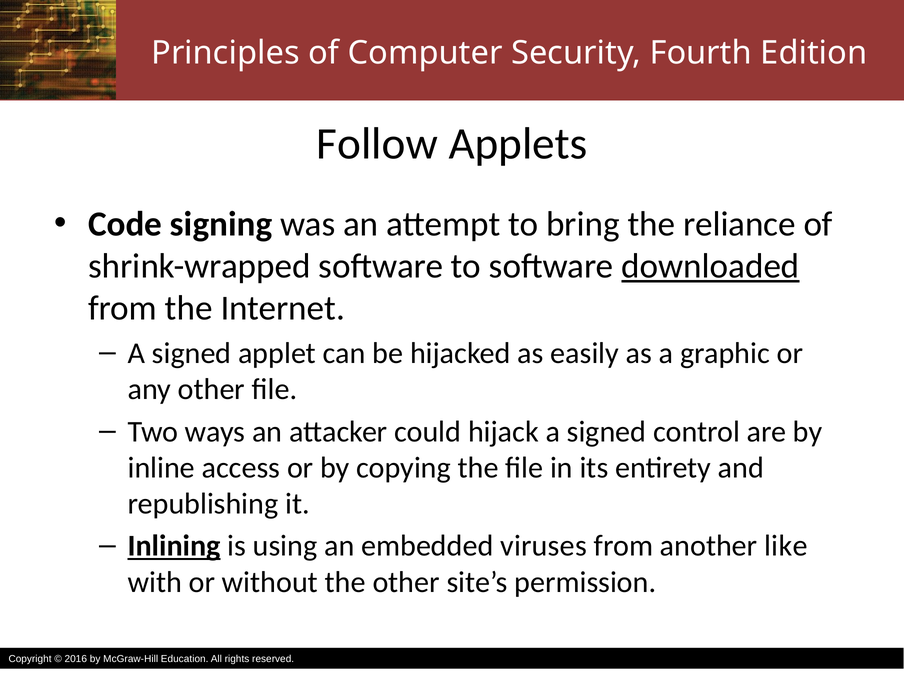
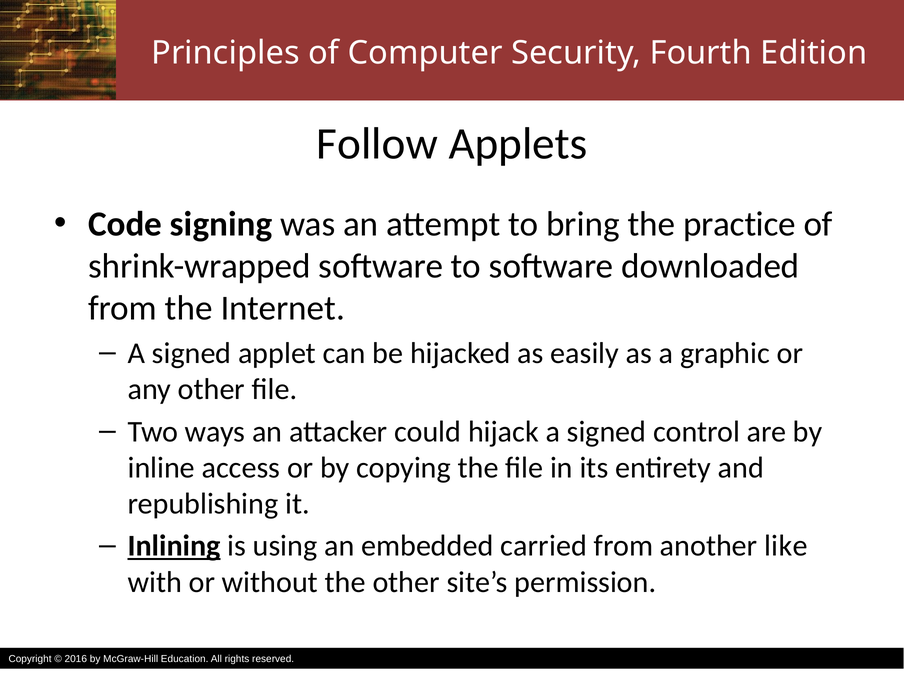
reliance: reliance -> practice
downloaded underline: present -> none
viruses: viruses -> carried
